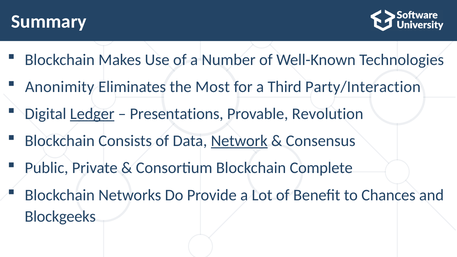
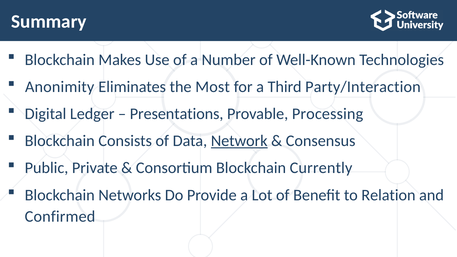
Ledger underline: present -> none
Revolution: Revolution -> Processing
Complete: Complete -> Currently
Chances: Chances -> Relation
Blockgeeks: Blockgeeks -> Confirmed
